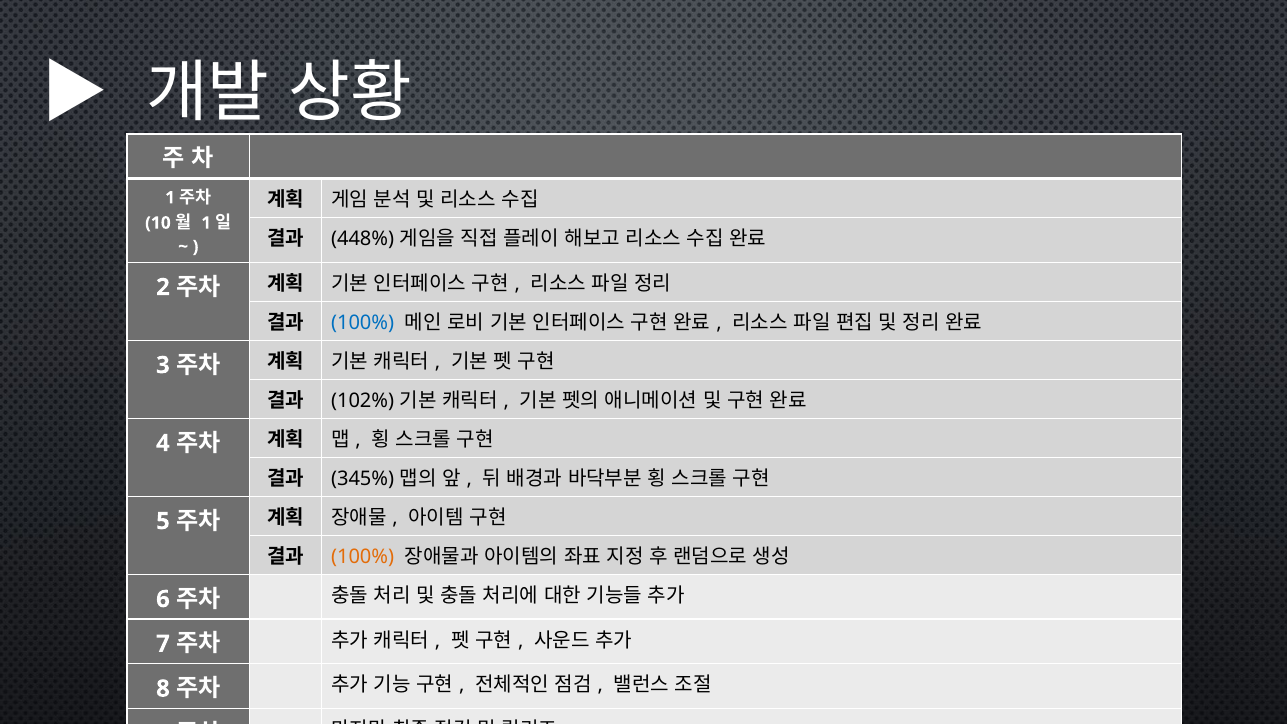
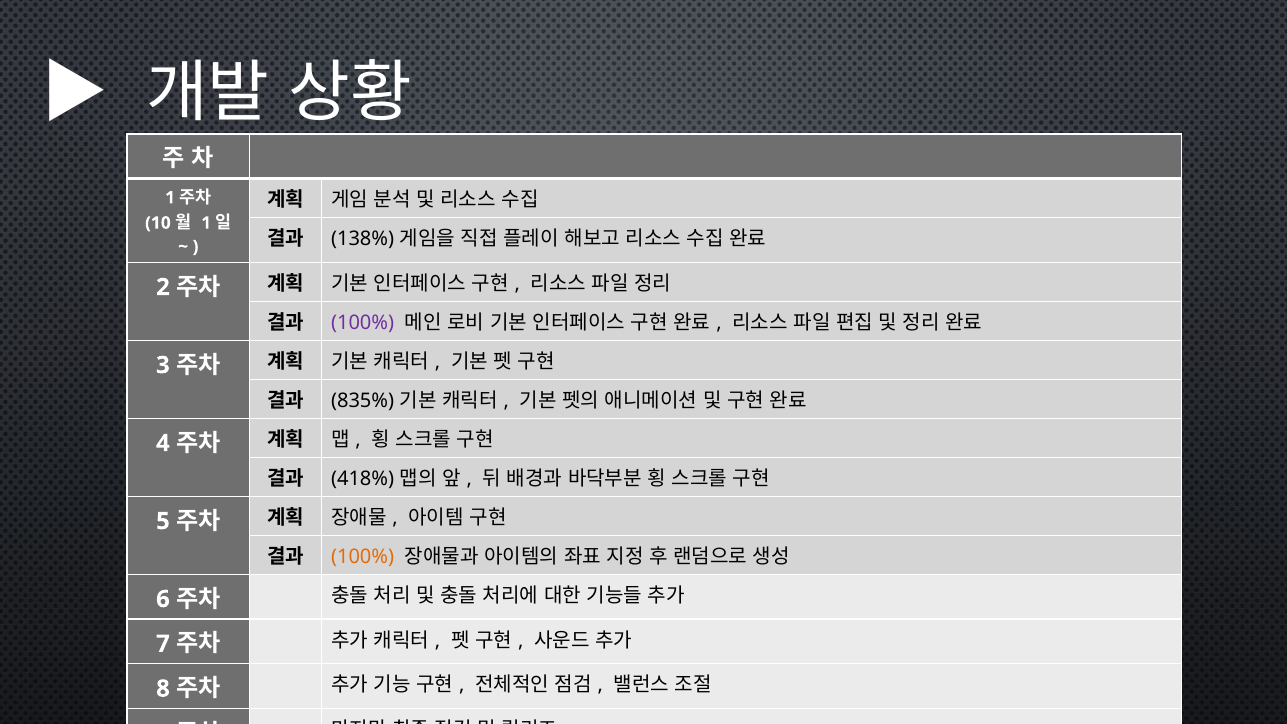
448%: 448% -> 138%
100% at (363, 323) colour: blue -> purple
102%: 102% -> 835%
345%: 345% -> 418%
